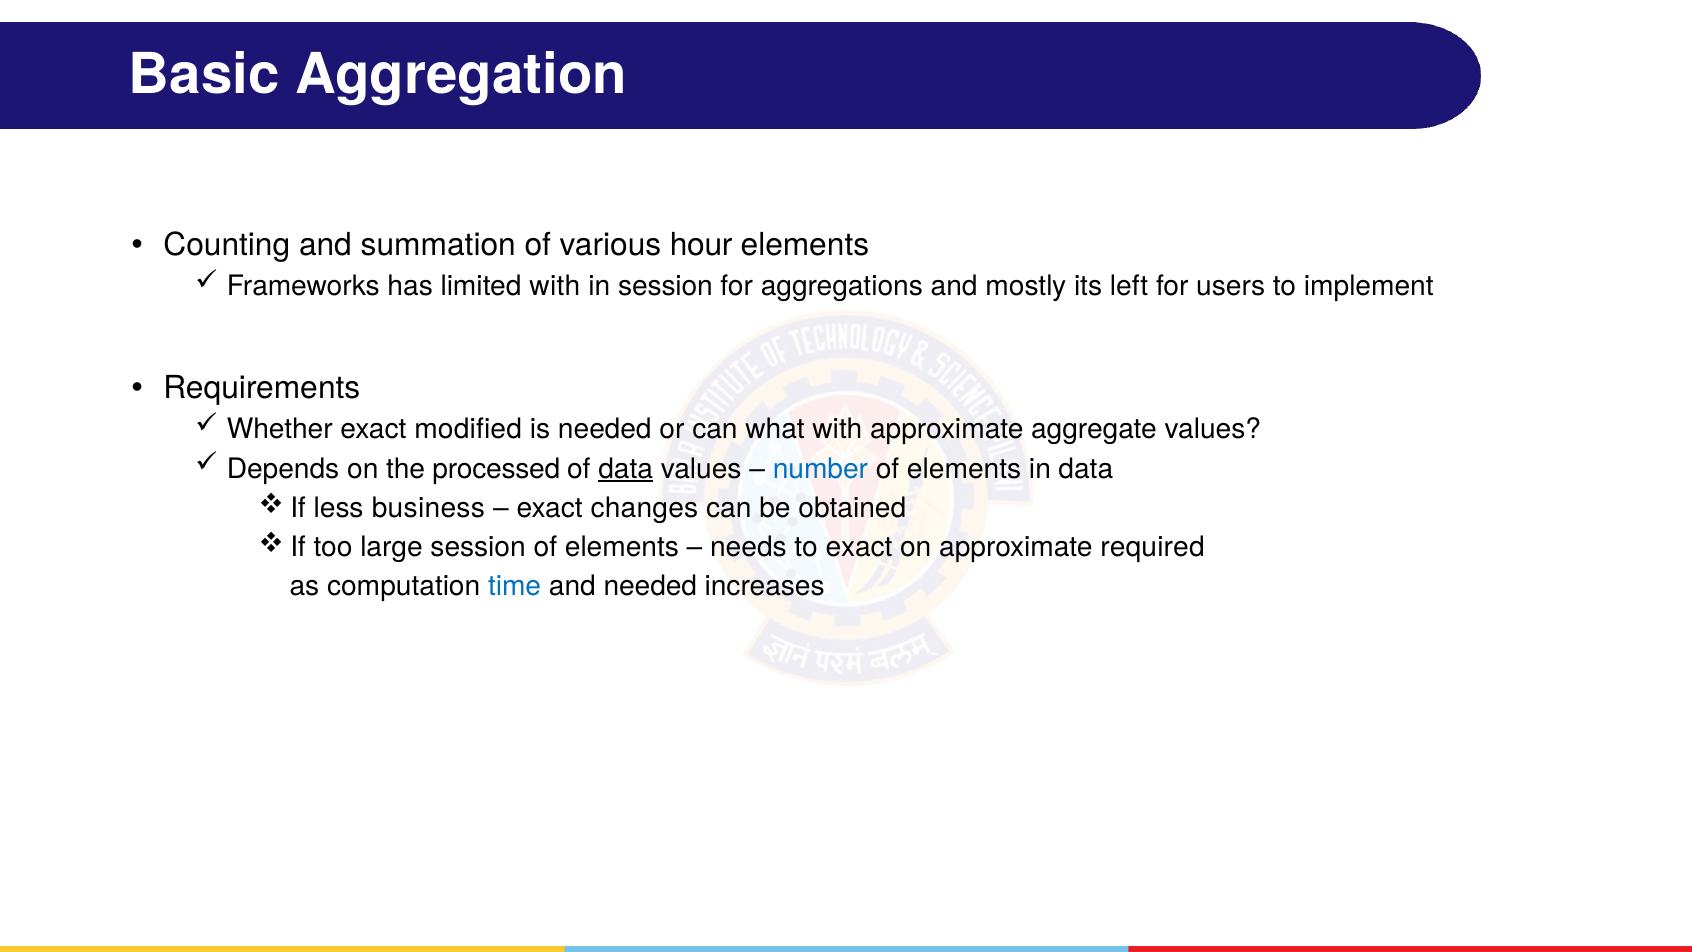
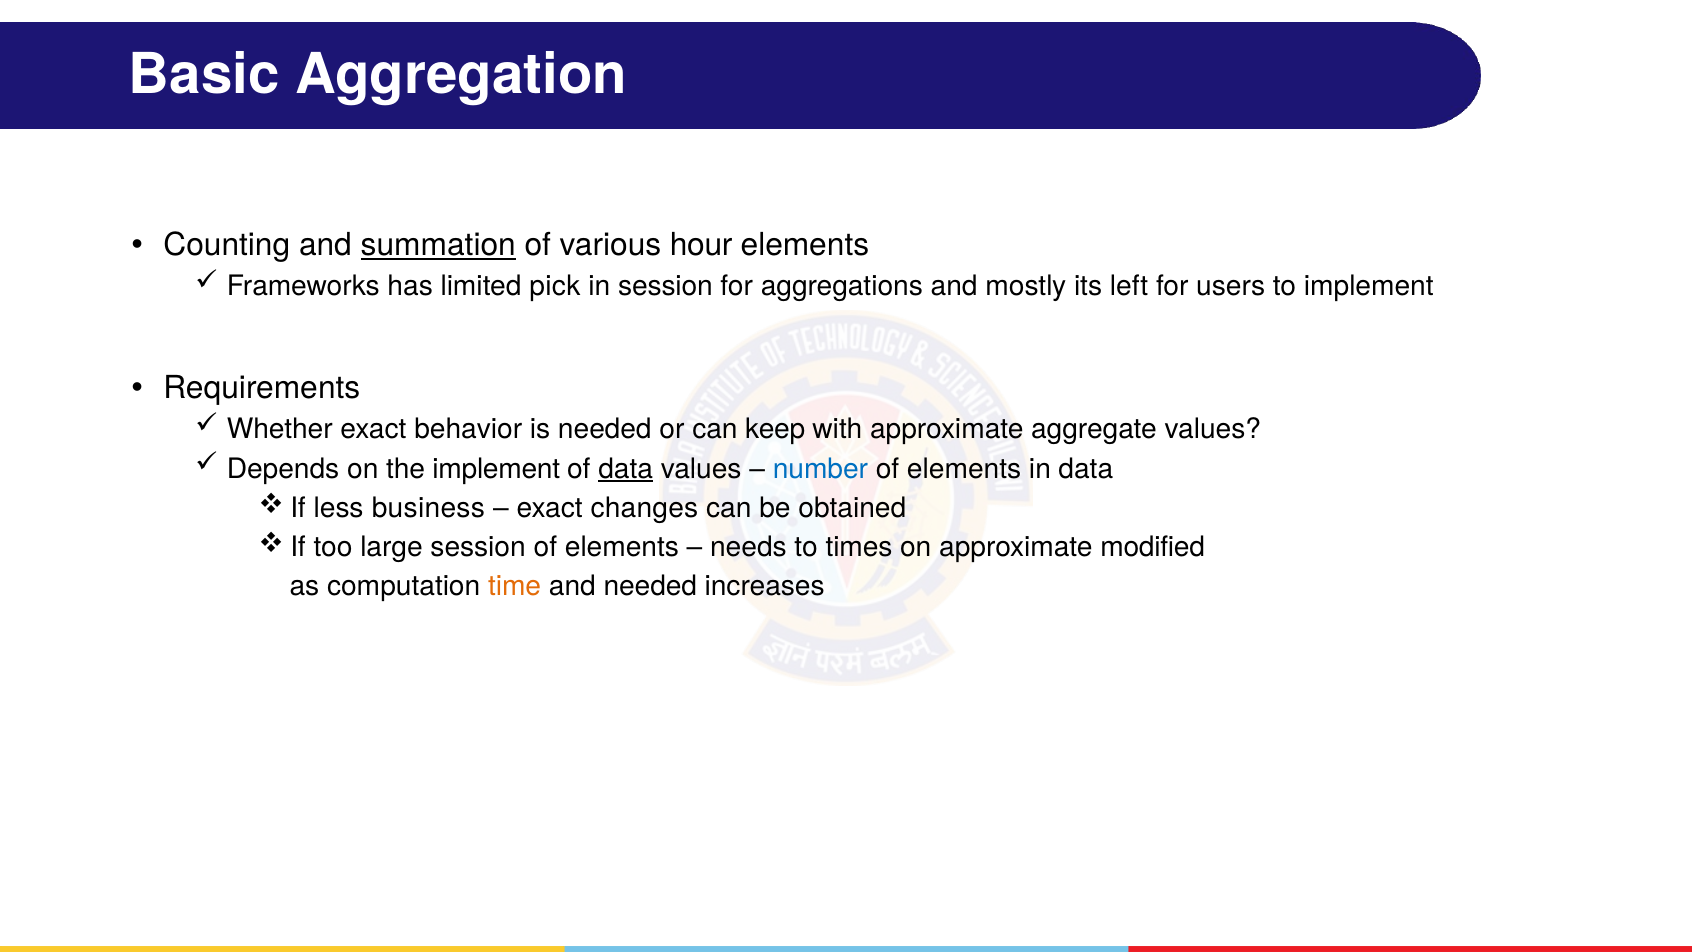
summation underline: none -> present
limited with: with -> pick
modified: modified -> behavior
what: what -> keep
the processed: processed -> implement
to exact: exact -> times
required: required -> modified
time colour: blue -> orange
